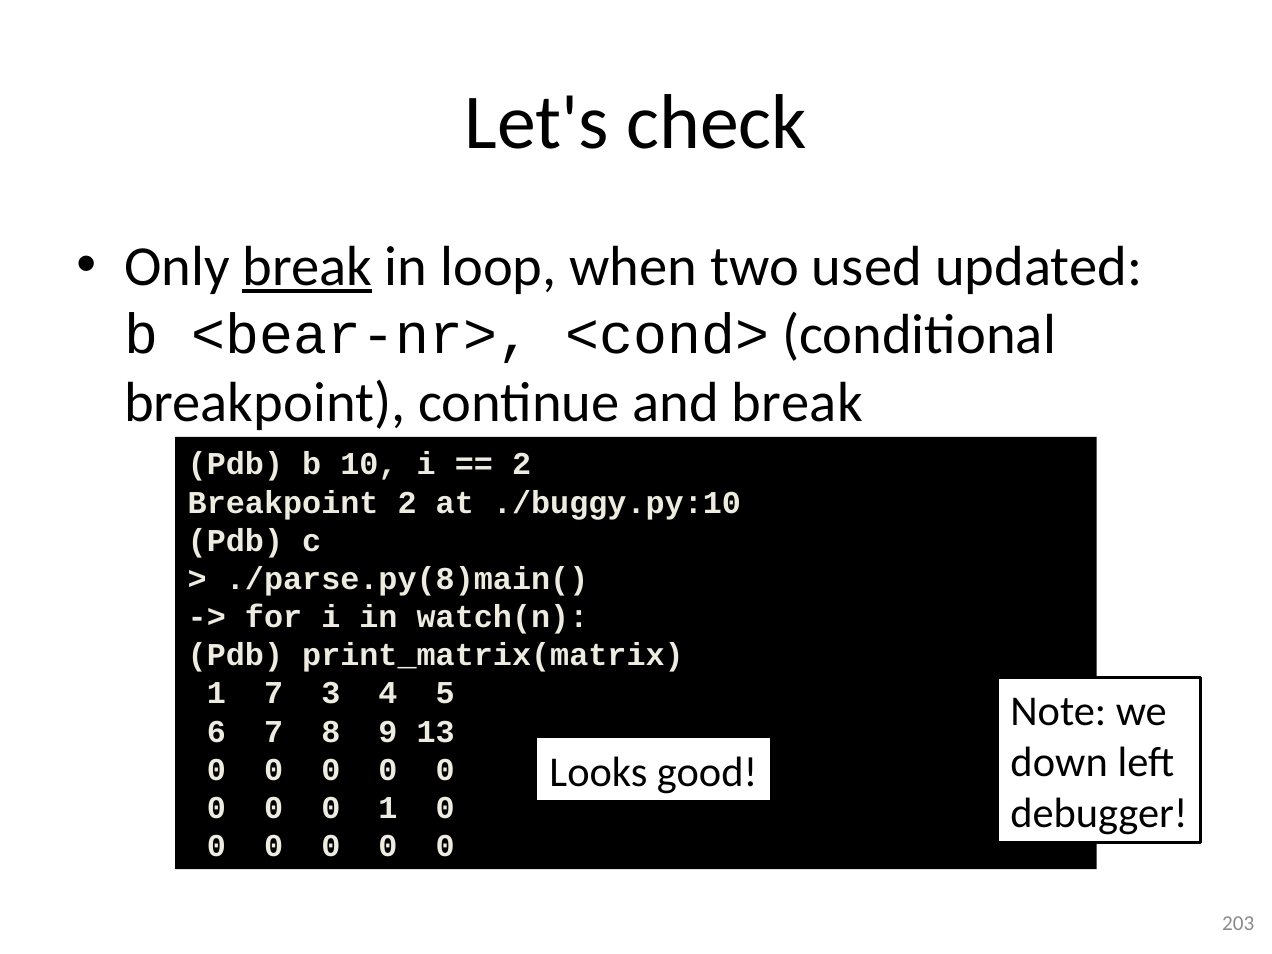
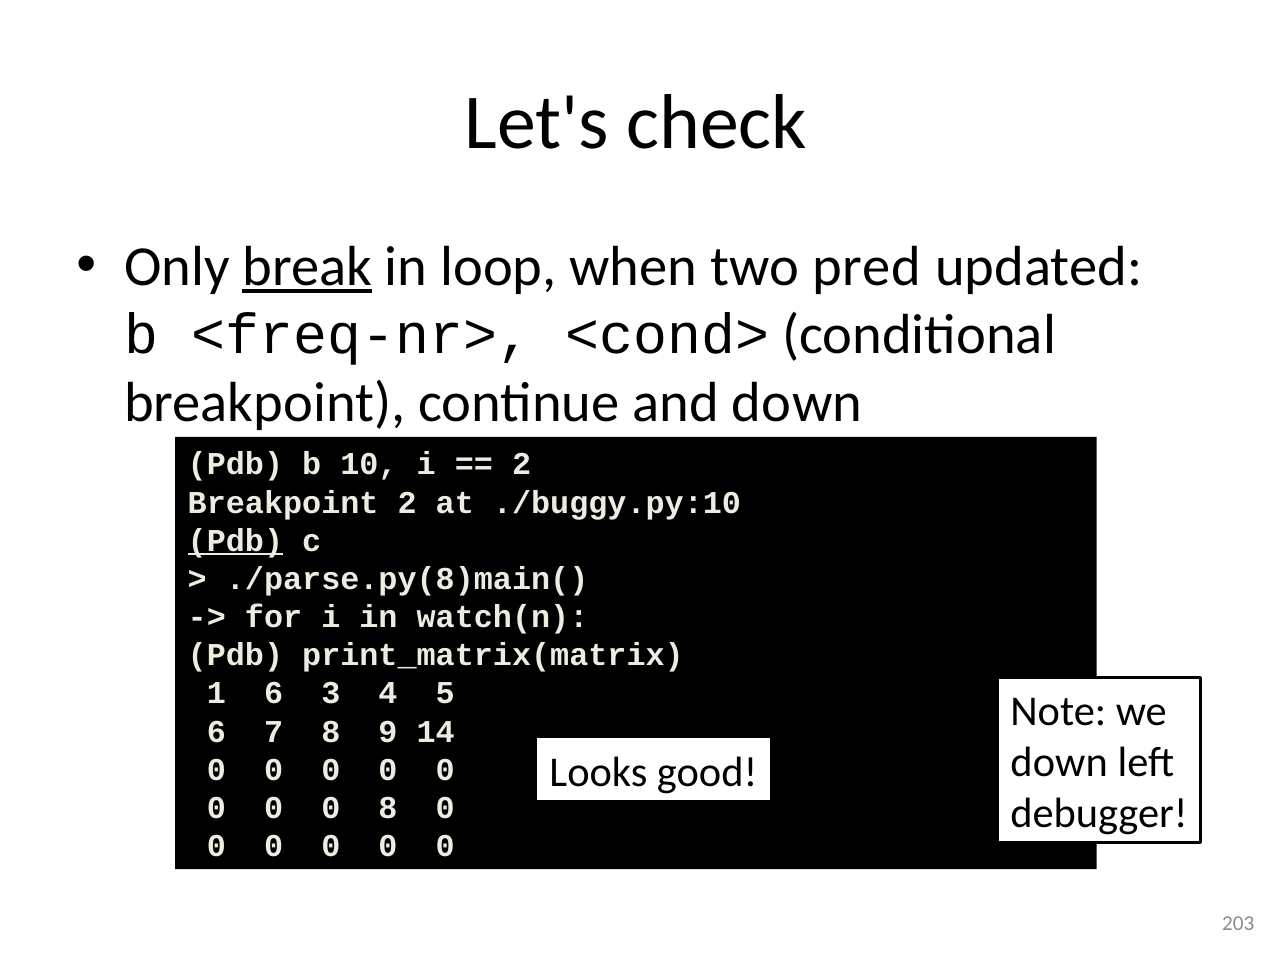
used: used -> pred
<bear-nr>: <bear-nr> -> <freq-nr>
and break: break -> down
Pdb at (235, 541) underline: none -> present
1 7: 7 -> 6
13: 13 -> 14
0 1: 1 -> 8
